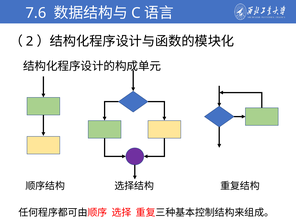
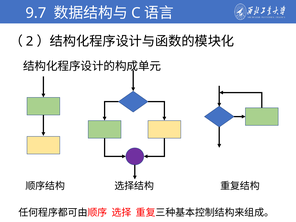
7.6: 7.6 -> 9.7
